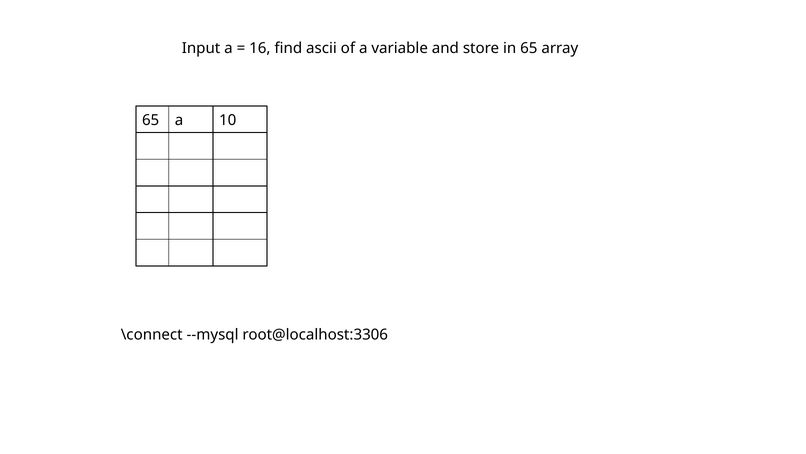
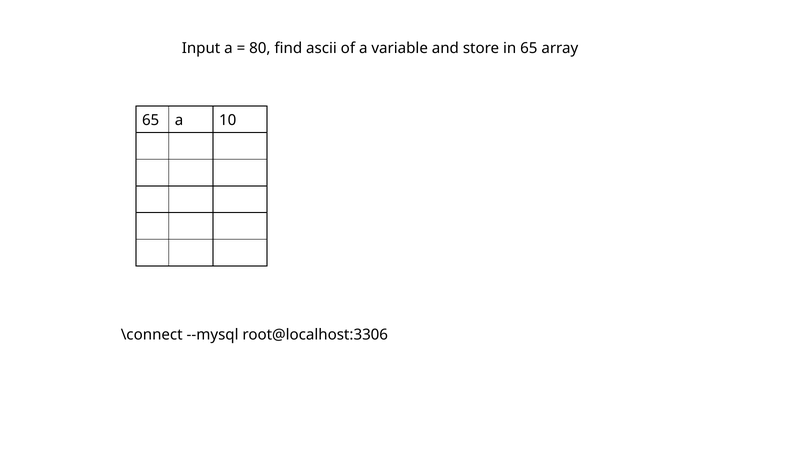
16: 16 -> 80
